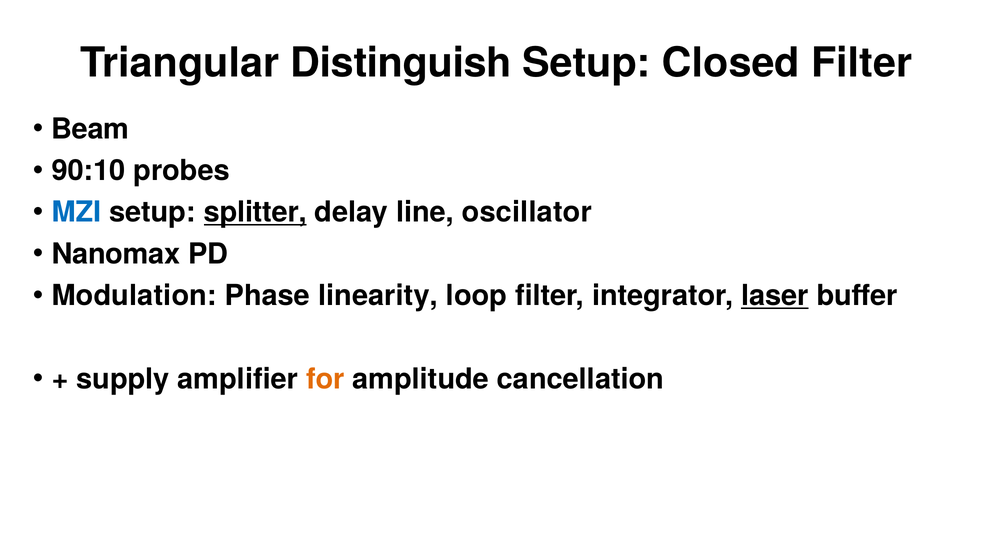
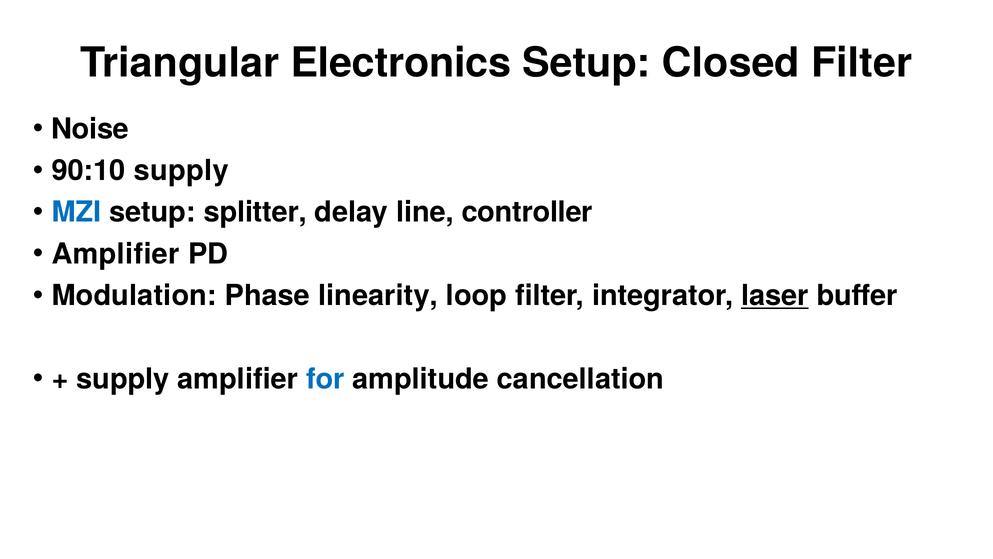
Distinguish: Distinguish -> Electronics
Beam: Beam -> Noise
90:10 probes: probes -> supply
splitter underline: present -> none
oscillator: oscillator -> controller
Nanomax at (116, 254): Nanomax -> Amplifier
for colour: orange -> blue
